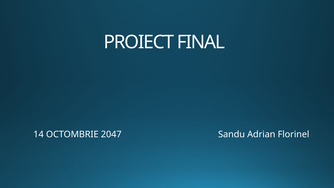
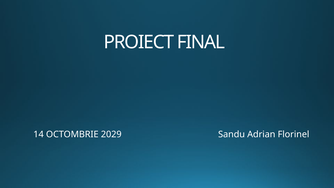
2047: 2047 -> 2029
